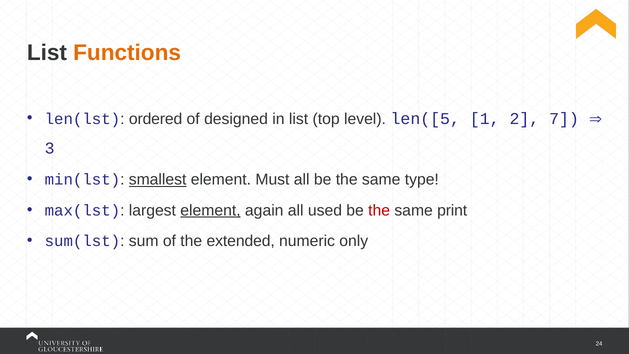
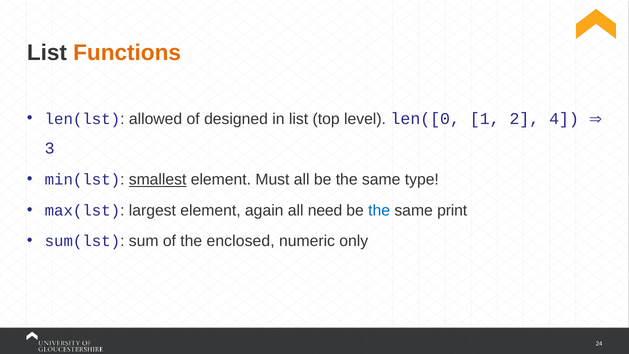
ordered: ordered -> allowed
len([5: len([5 -> len([0
7: 7 -> 4
element at (210, 210) underline: present -> none
used: used -> need
the at (379, 210) colour: red -> blue
extended: extended -> enclosed
